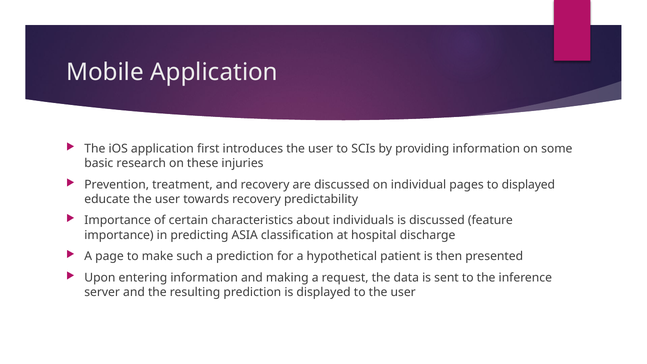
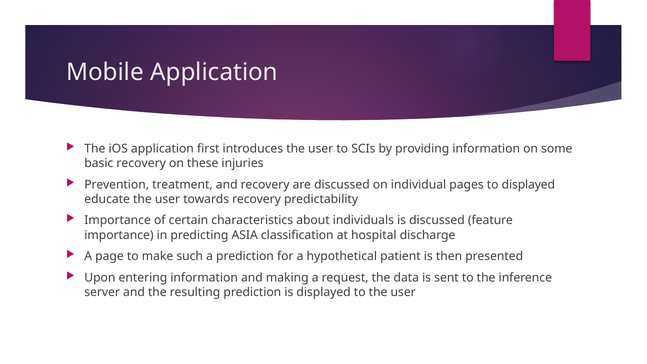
basic research: research -> recovery
